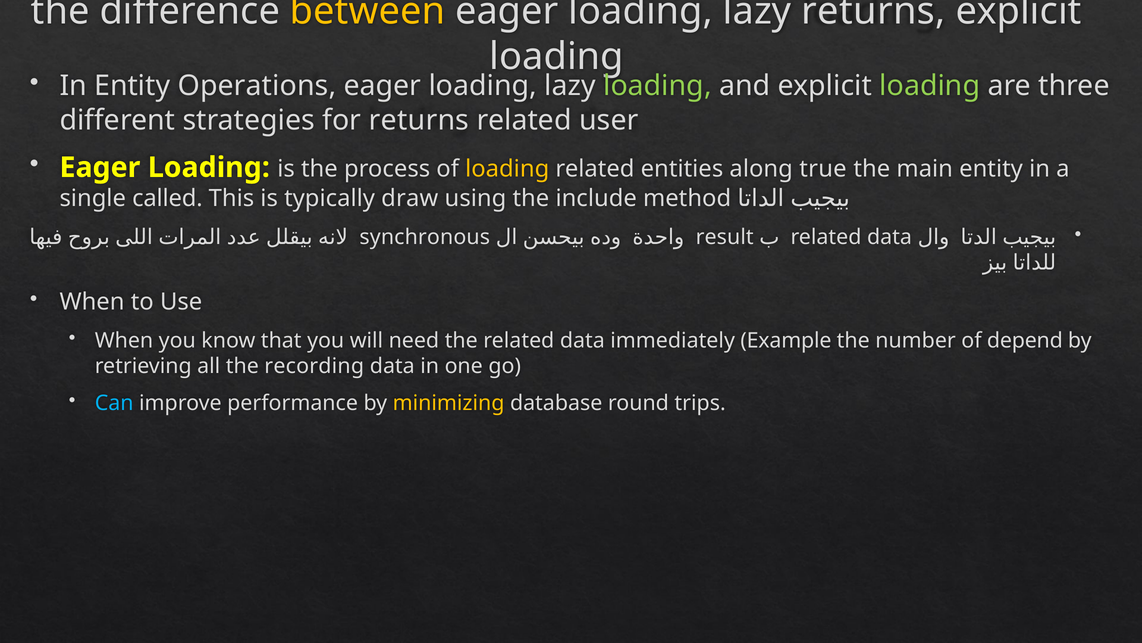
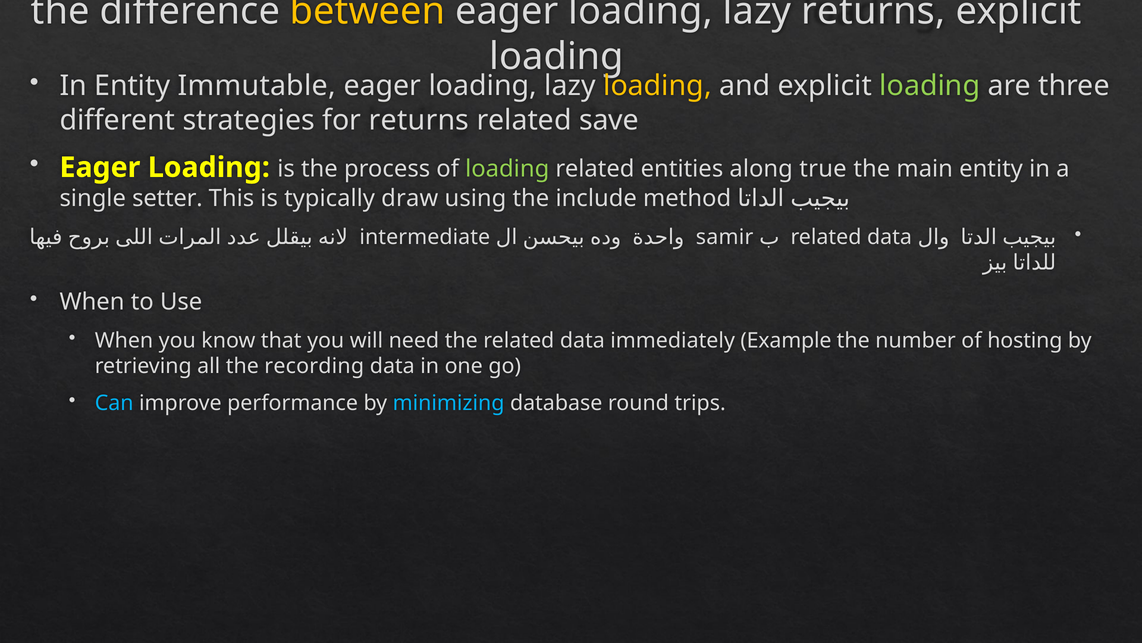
Operations: Operations -> Immutable
loading at (657, 86) colour: light green -> yellow
user: user -> save
loading at (507, 169) colour: yellow -> light green
called: called -> setter
synchronous: synchronous -> intermediate
result: result -> samir
depend: depend -> hosting
minimizing colour: yellow -> light blue
